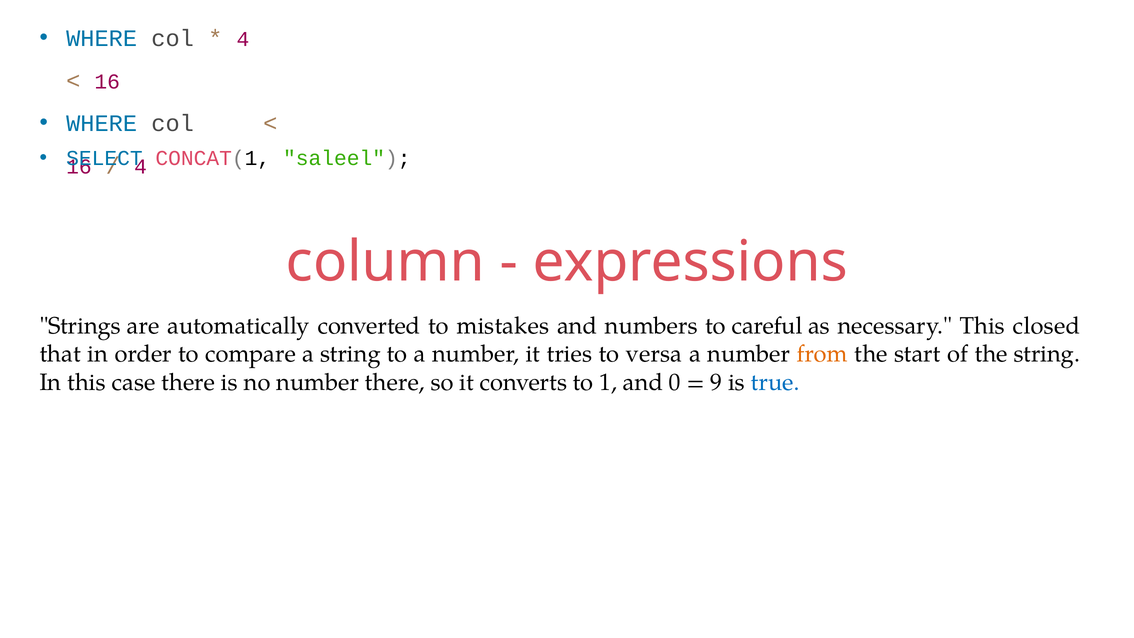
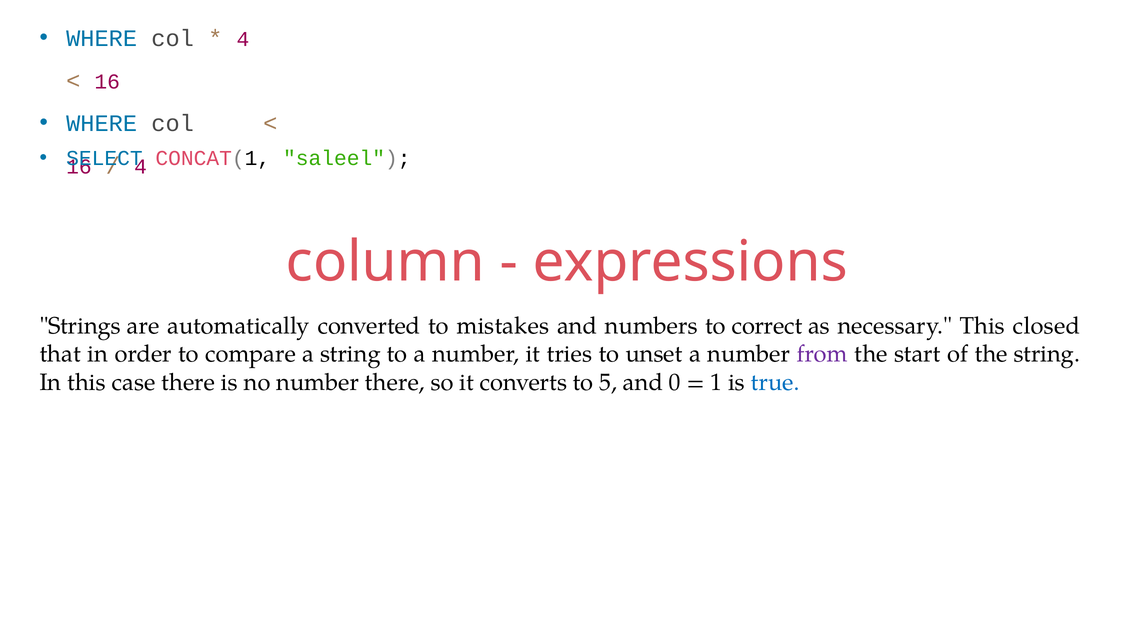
careful: careful -> correct
versa: versa -> unset
from colour: orange -> purple
1: 1 -> 5
9: 9 -> 1
